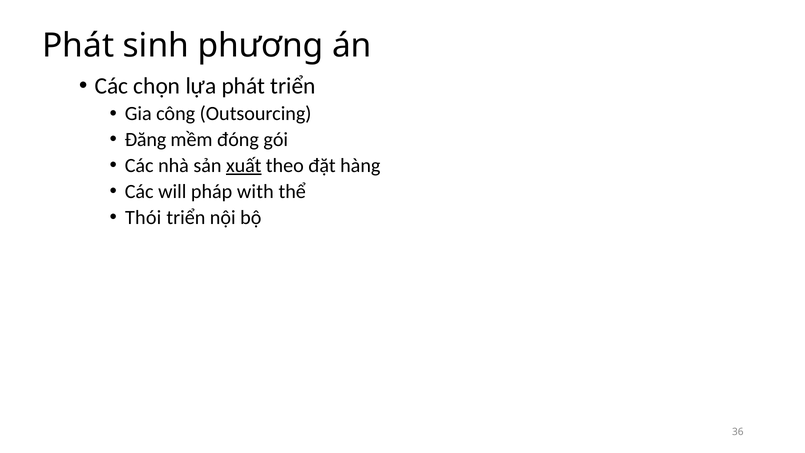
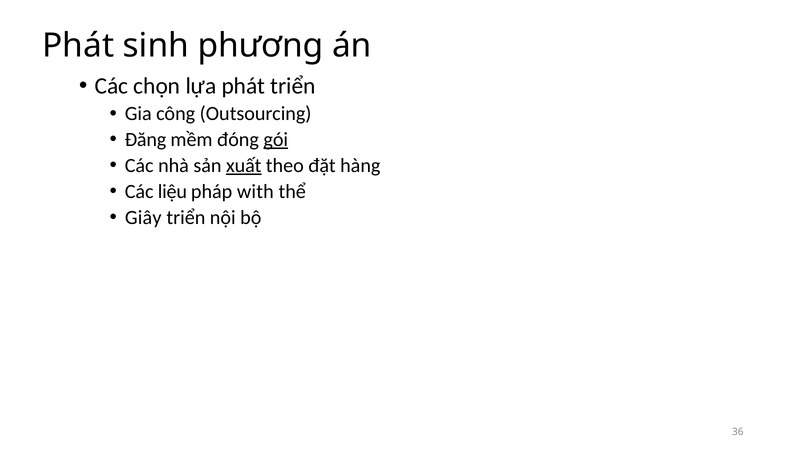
gói underline: none -> present
will: will -> liệu
Thói: Thói -> Giây
